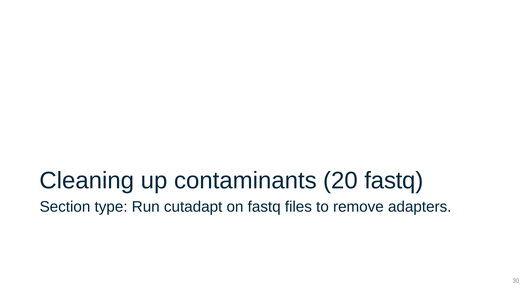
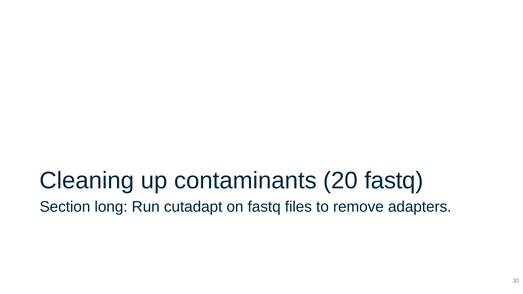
type: type -> long
